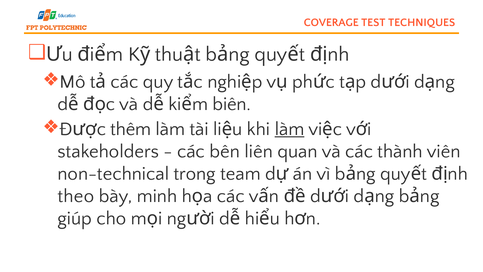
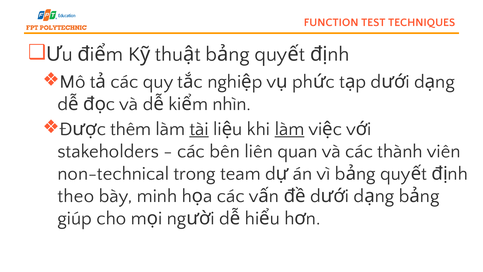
COVERAGE: COVERAGE -> FUNCTION
biên: biên -> nhìn
tài underline: none -> present
